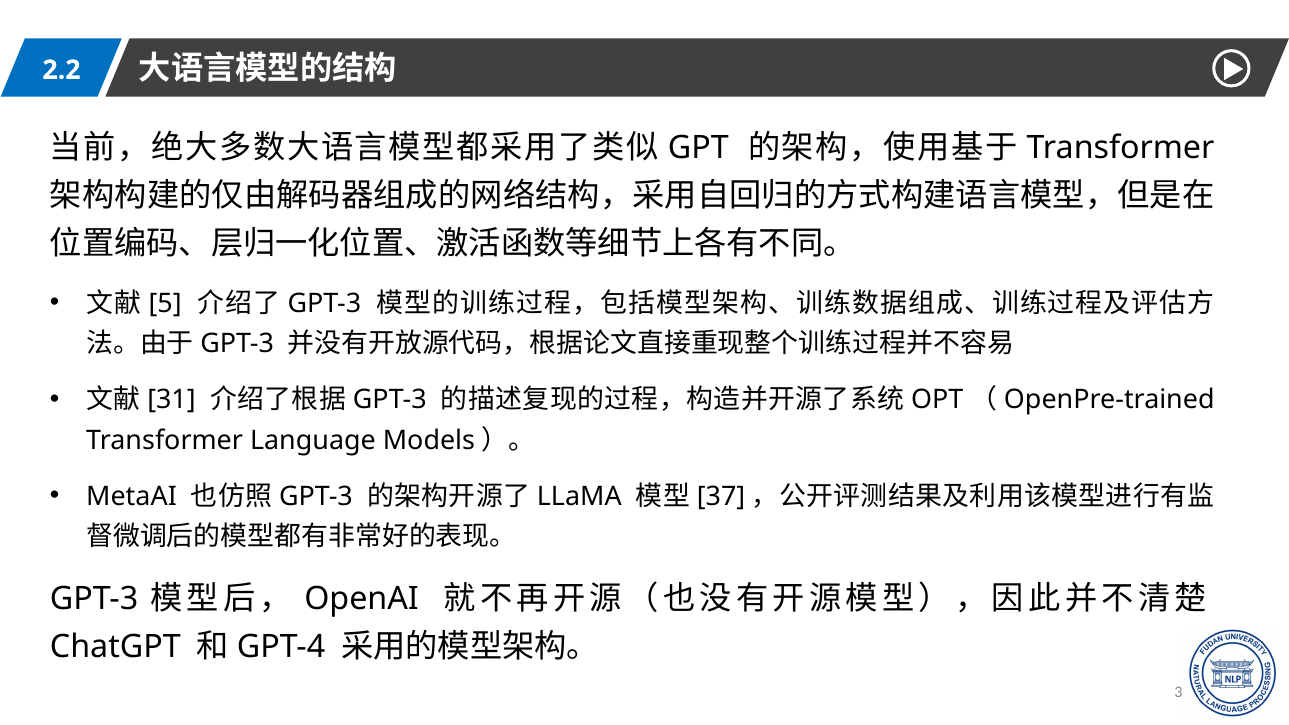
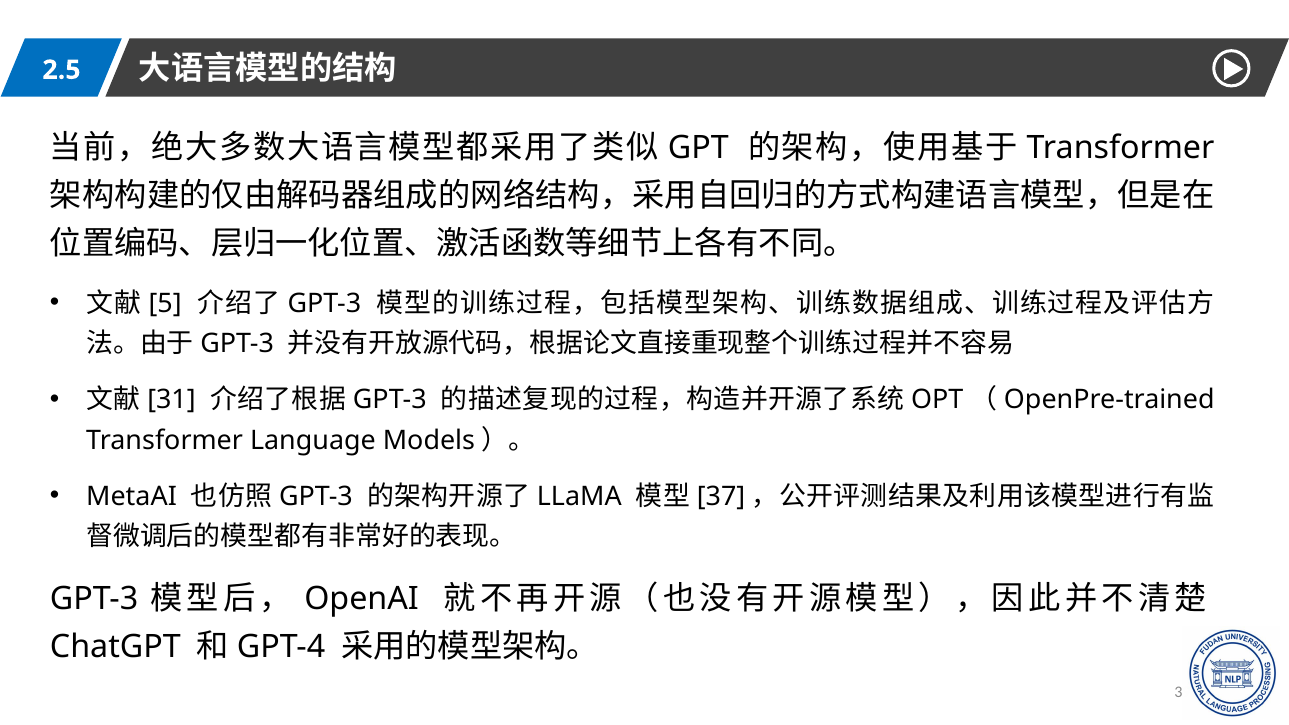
2.2: 2.2 -> 2.5
